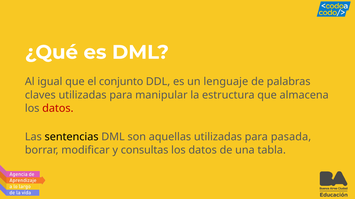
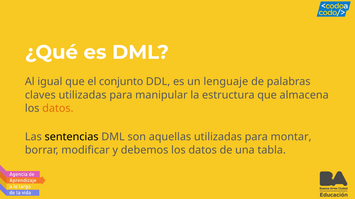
datos at (58, 109) colour: red -> orange
pasada: pasada -> montar
consultas: consultas -> debemos
